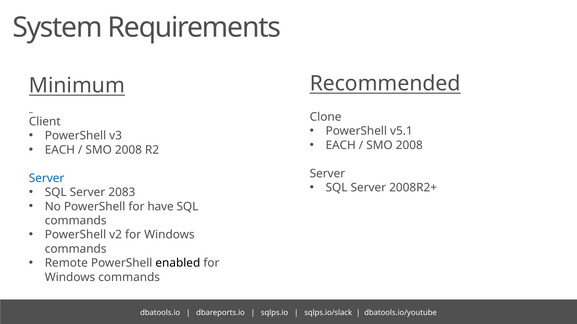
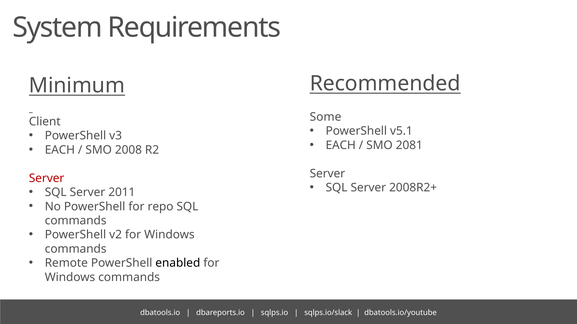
Clone: Clone -> Some
2008 at (409, 145): 2008 -> 2081
Server at (47, 178) colour: blue -> red
2083: 2083 -> 2011
have: have -> repo
